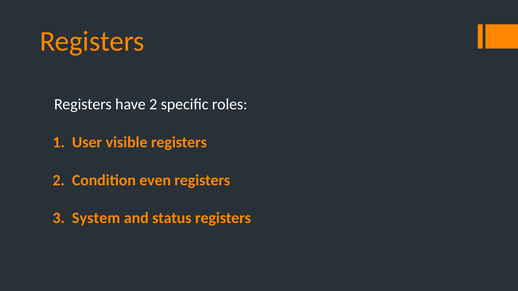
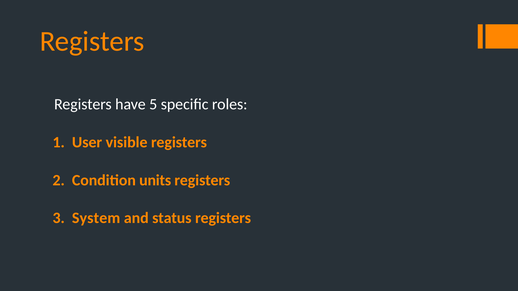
have 2: 2 -> 5
even: even -> units
